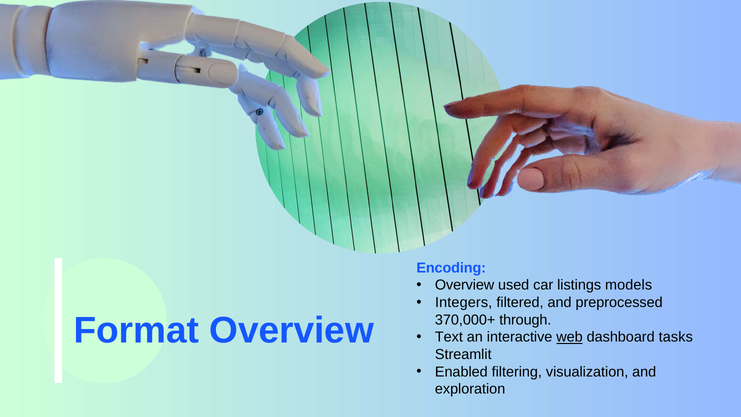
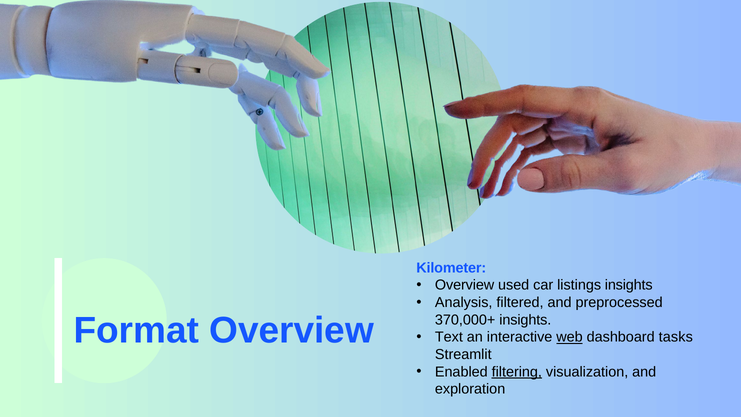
Encoding: Encoding -> Kilometer
listings models: models -> insights
Integers: Integers -> Analysis
370,000+ through: through -> insights
filtering underline: none -> present
